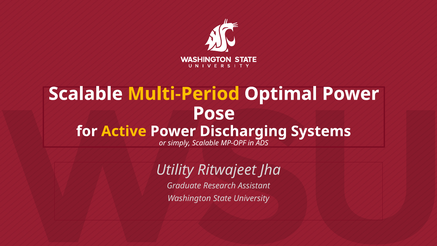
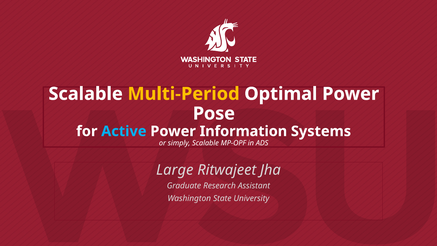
Active colour: yellow -> light blue
Discharging: Discharging -> Information
Utility: Utility -> Large
